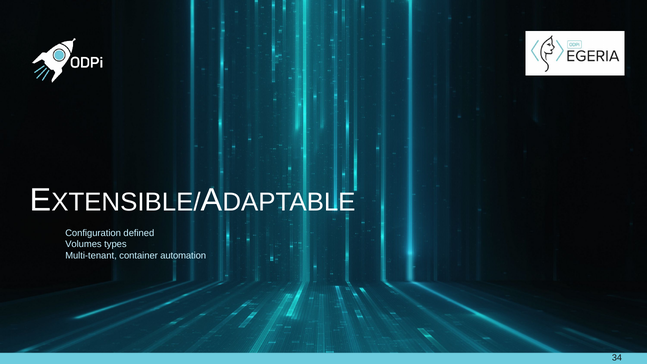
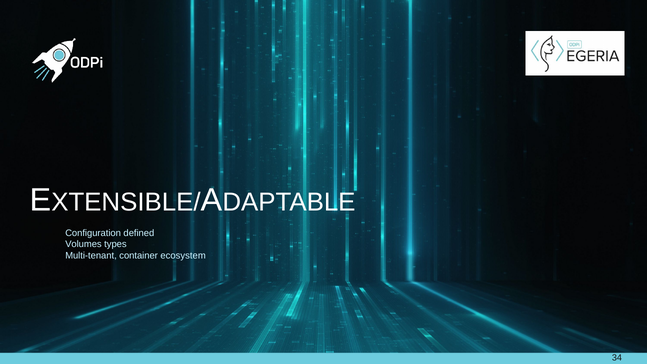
automation: automation -> ecosystem
